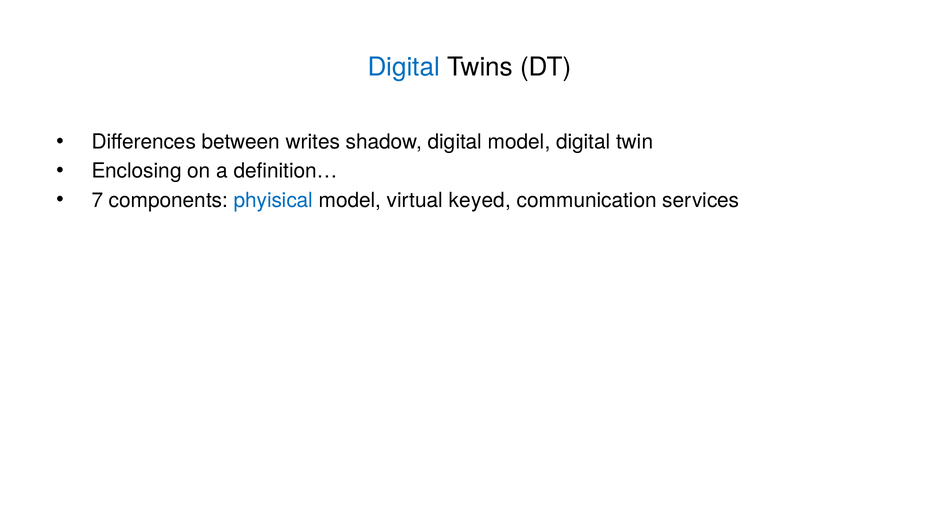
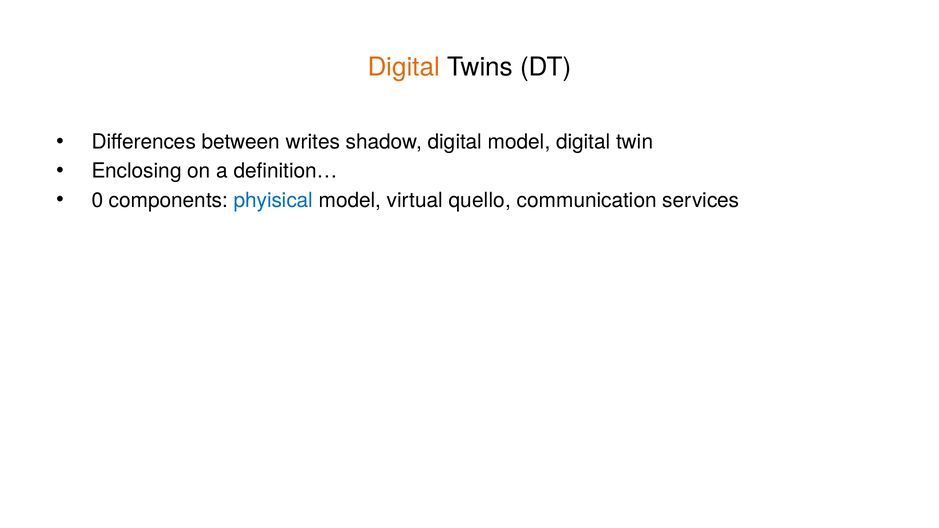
Digital at (404, 67) colour: blue -> orange
7: 7 -> 0
keyed: keyed -> quello
